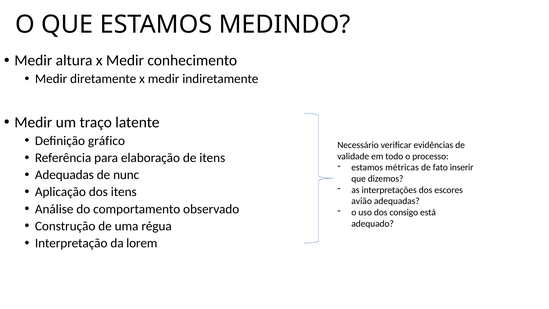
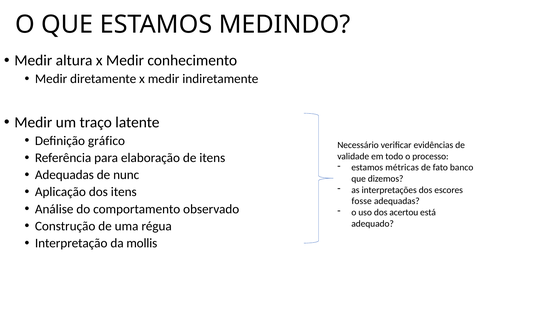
inserir: inserir -> banco
avião: avião -> fosse
consigo: consigo -> acertou
lorem: lorem -> mollis
